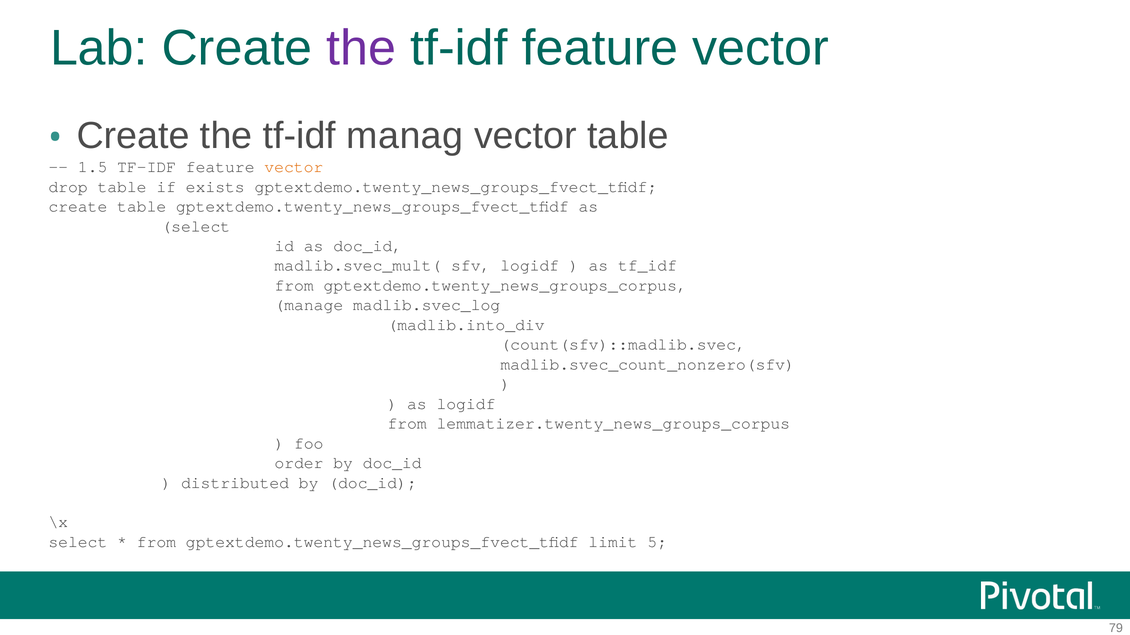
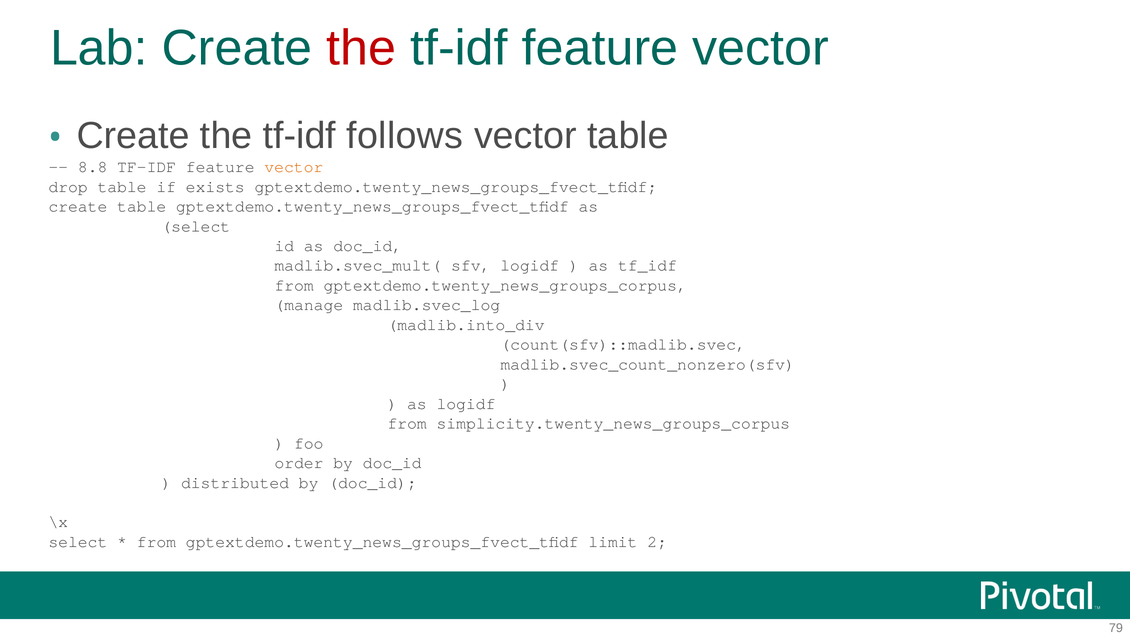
the at (361, 48) colour: purple -> red
manag: manag -> follows
1.5: 1.5 -> 8.8
lemmatizer.twenty_news_groups_corpus: lemmatizer.twenty_news_groups_corpus -> simplicity.twenty_news_groups_corpus
5: 5 -> 2
